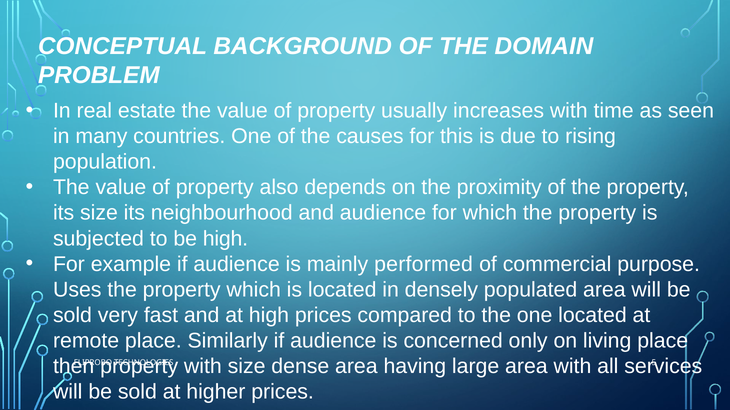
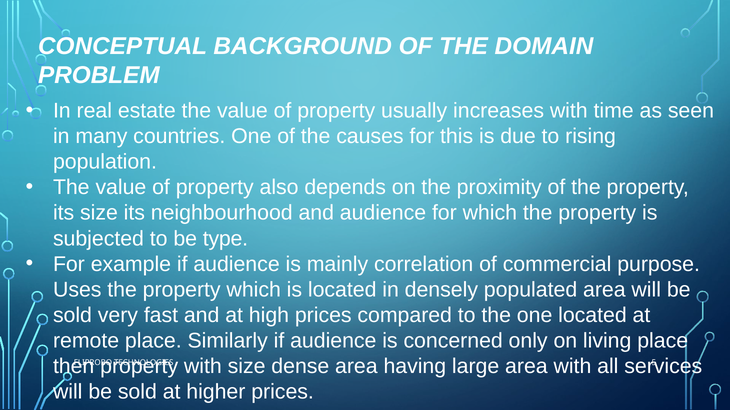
be high: high -> type
performed: performed -> correlation
